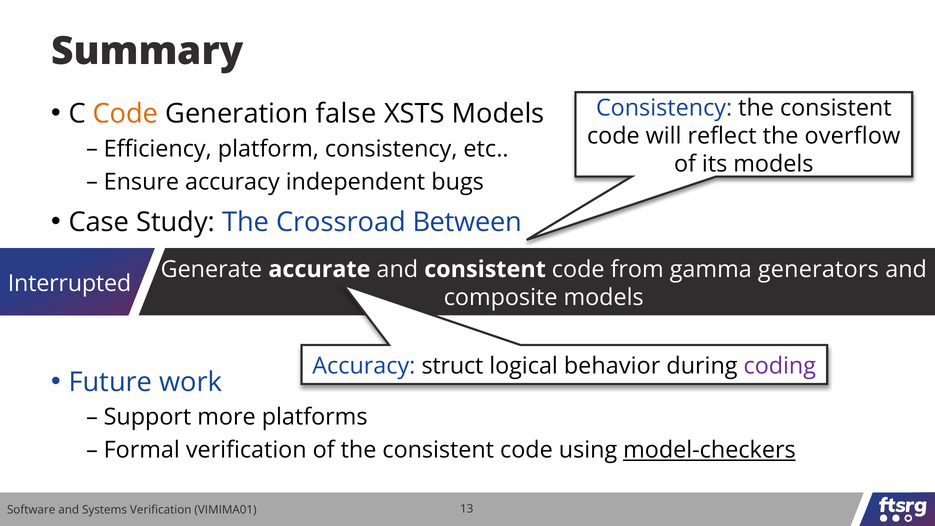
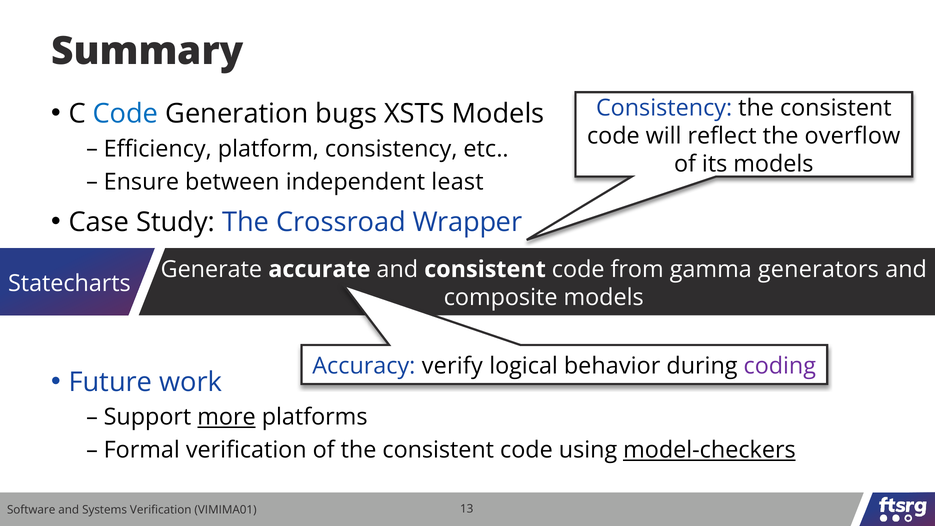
Code at (126, 114) colour: orange -> blue
false: false -> bugs
Ensure accuracy: accuracy -> between
bugs: bugs -> least
Between: Between -> Wrapper
Interrupted: Interrupted -> Statecharts
struct: struct -> verify
more underline: none -> present
